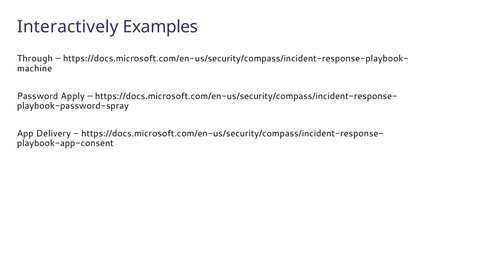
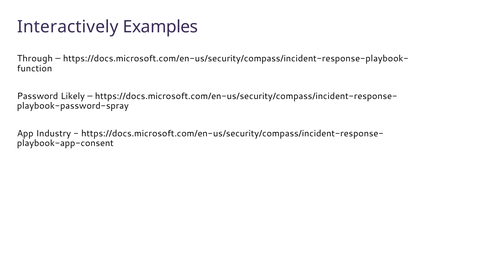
machine: machine -> function
Apply: Apply -> Likely
Delivery: Delivery -> Industry
